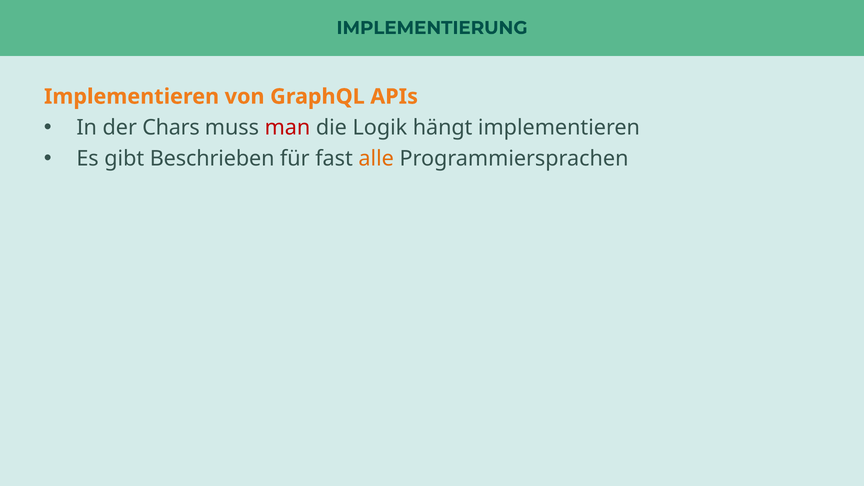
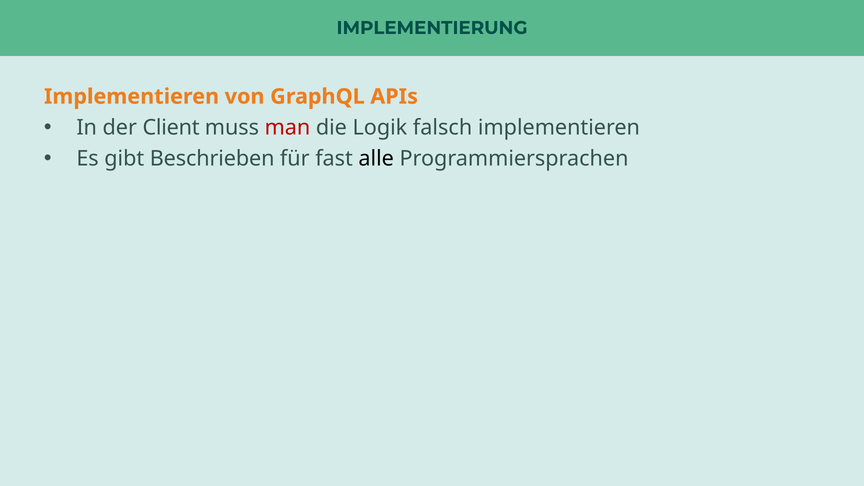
Chars: Chars -> Client
hängt: hängt -> falsch
alle colour: orange -> black
